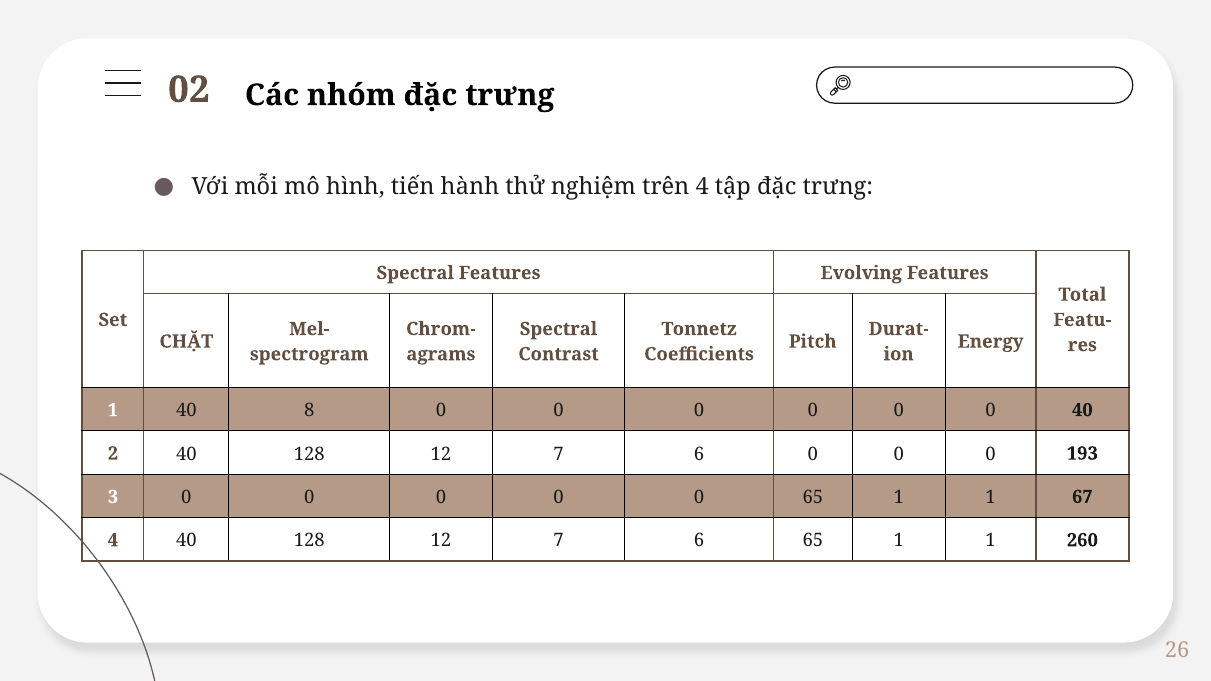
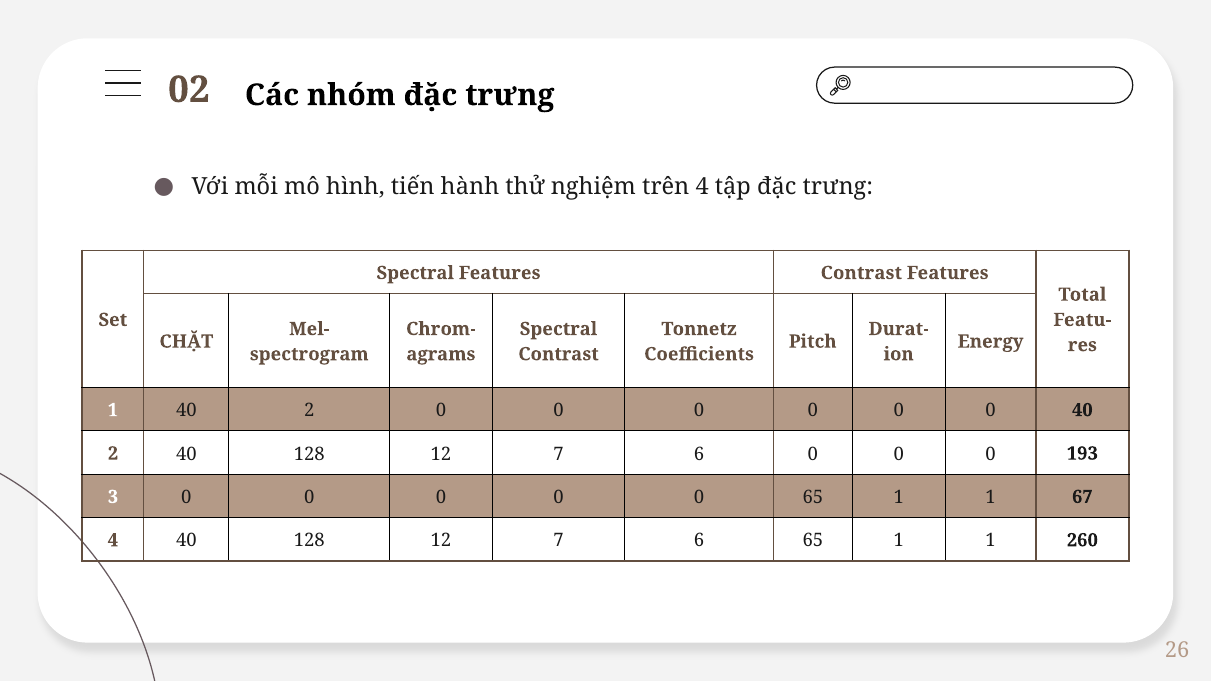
Features Evolving: Evolving -> Contrast
1 40 8: 8 -> 2
